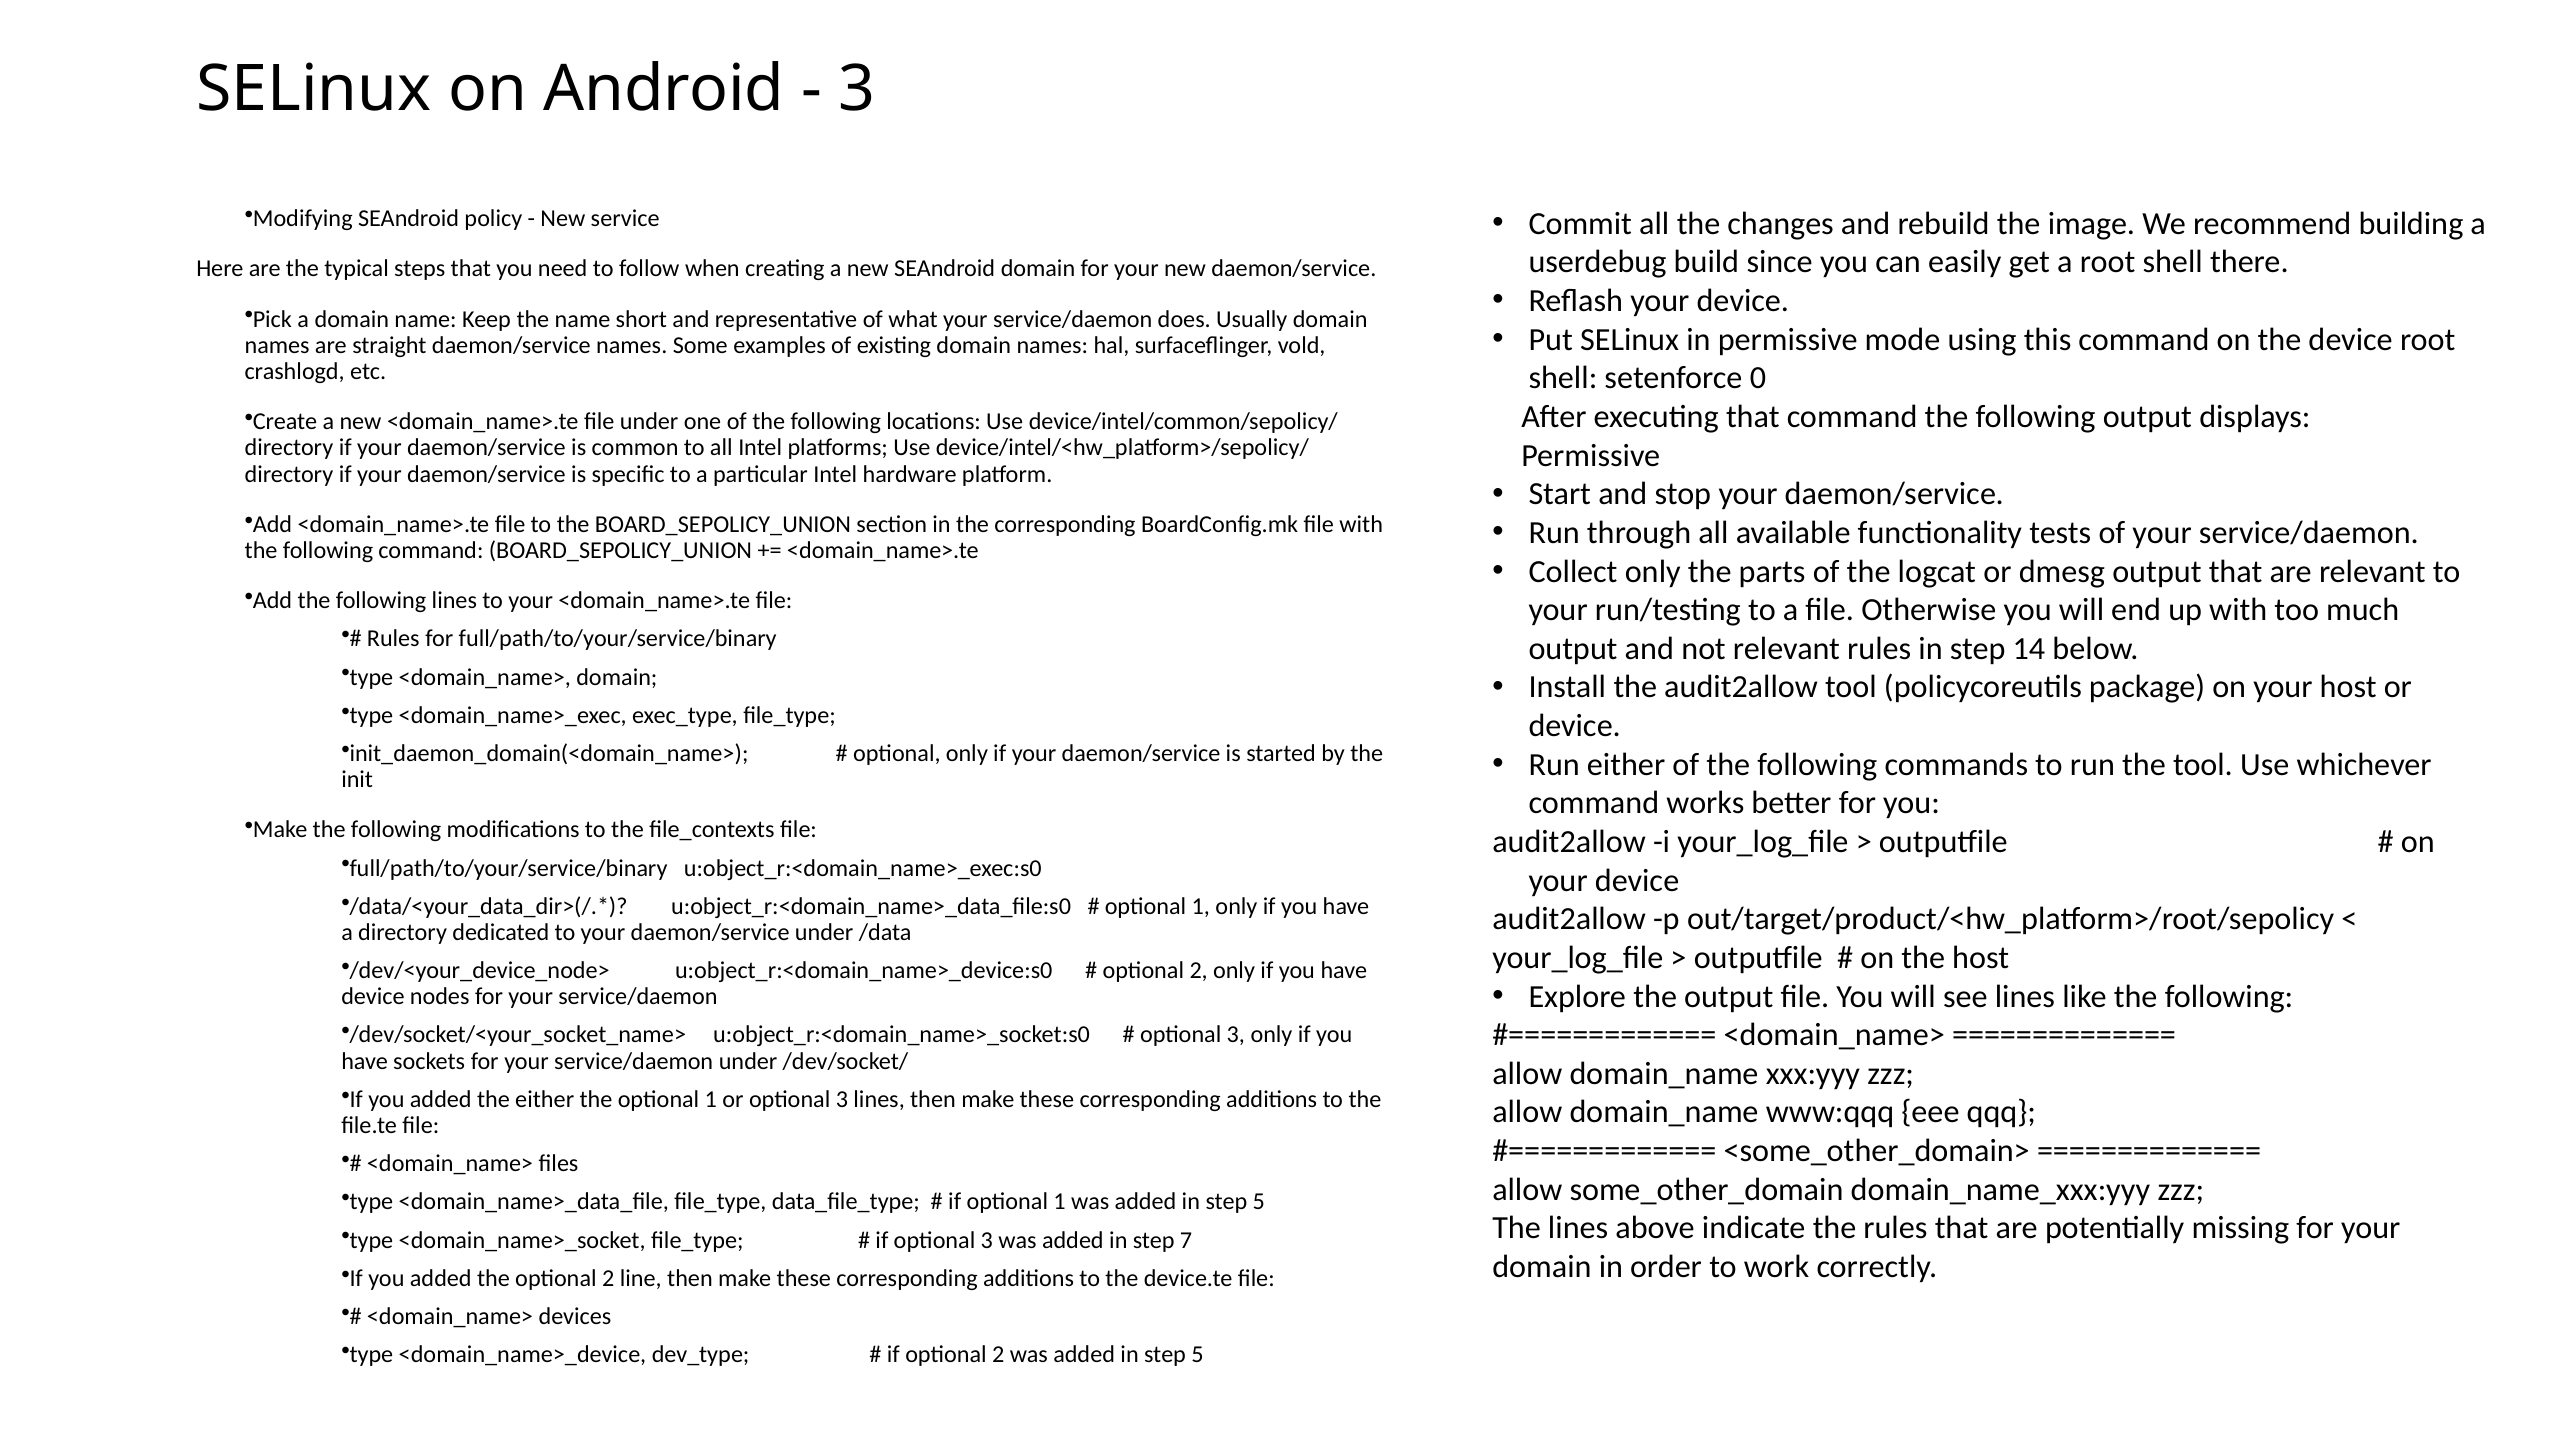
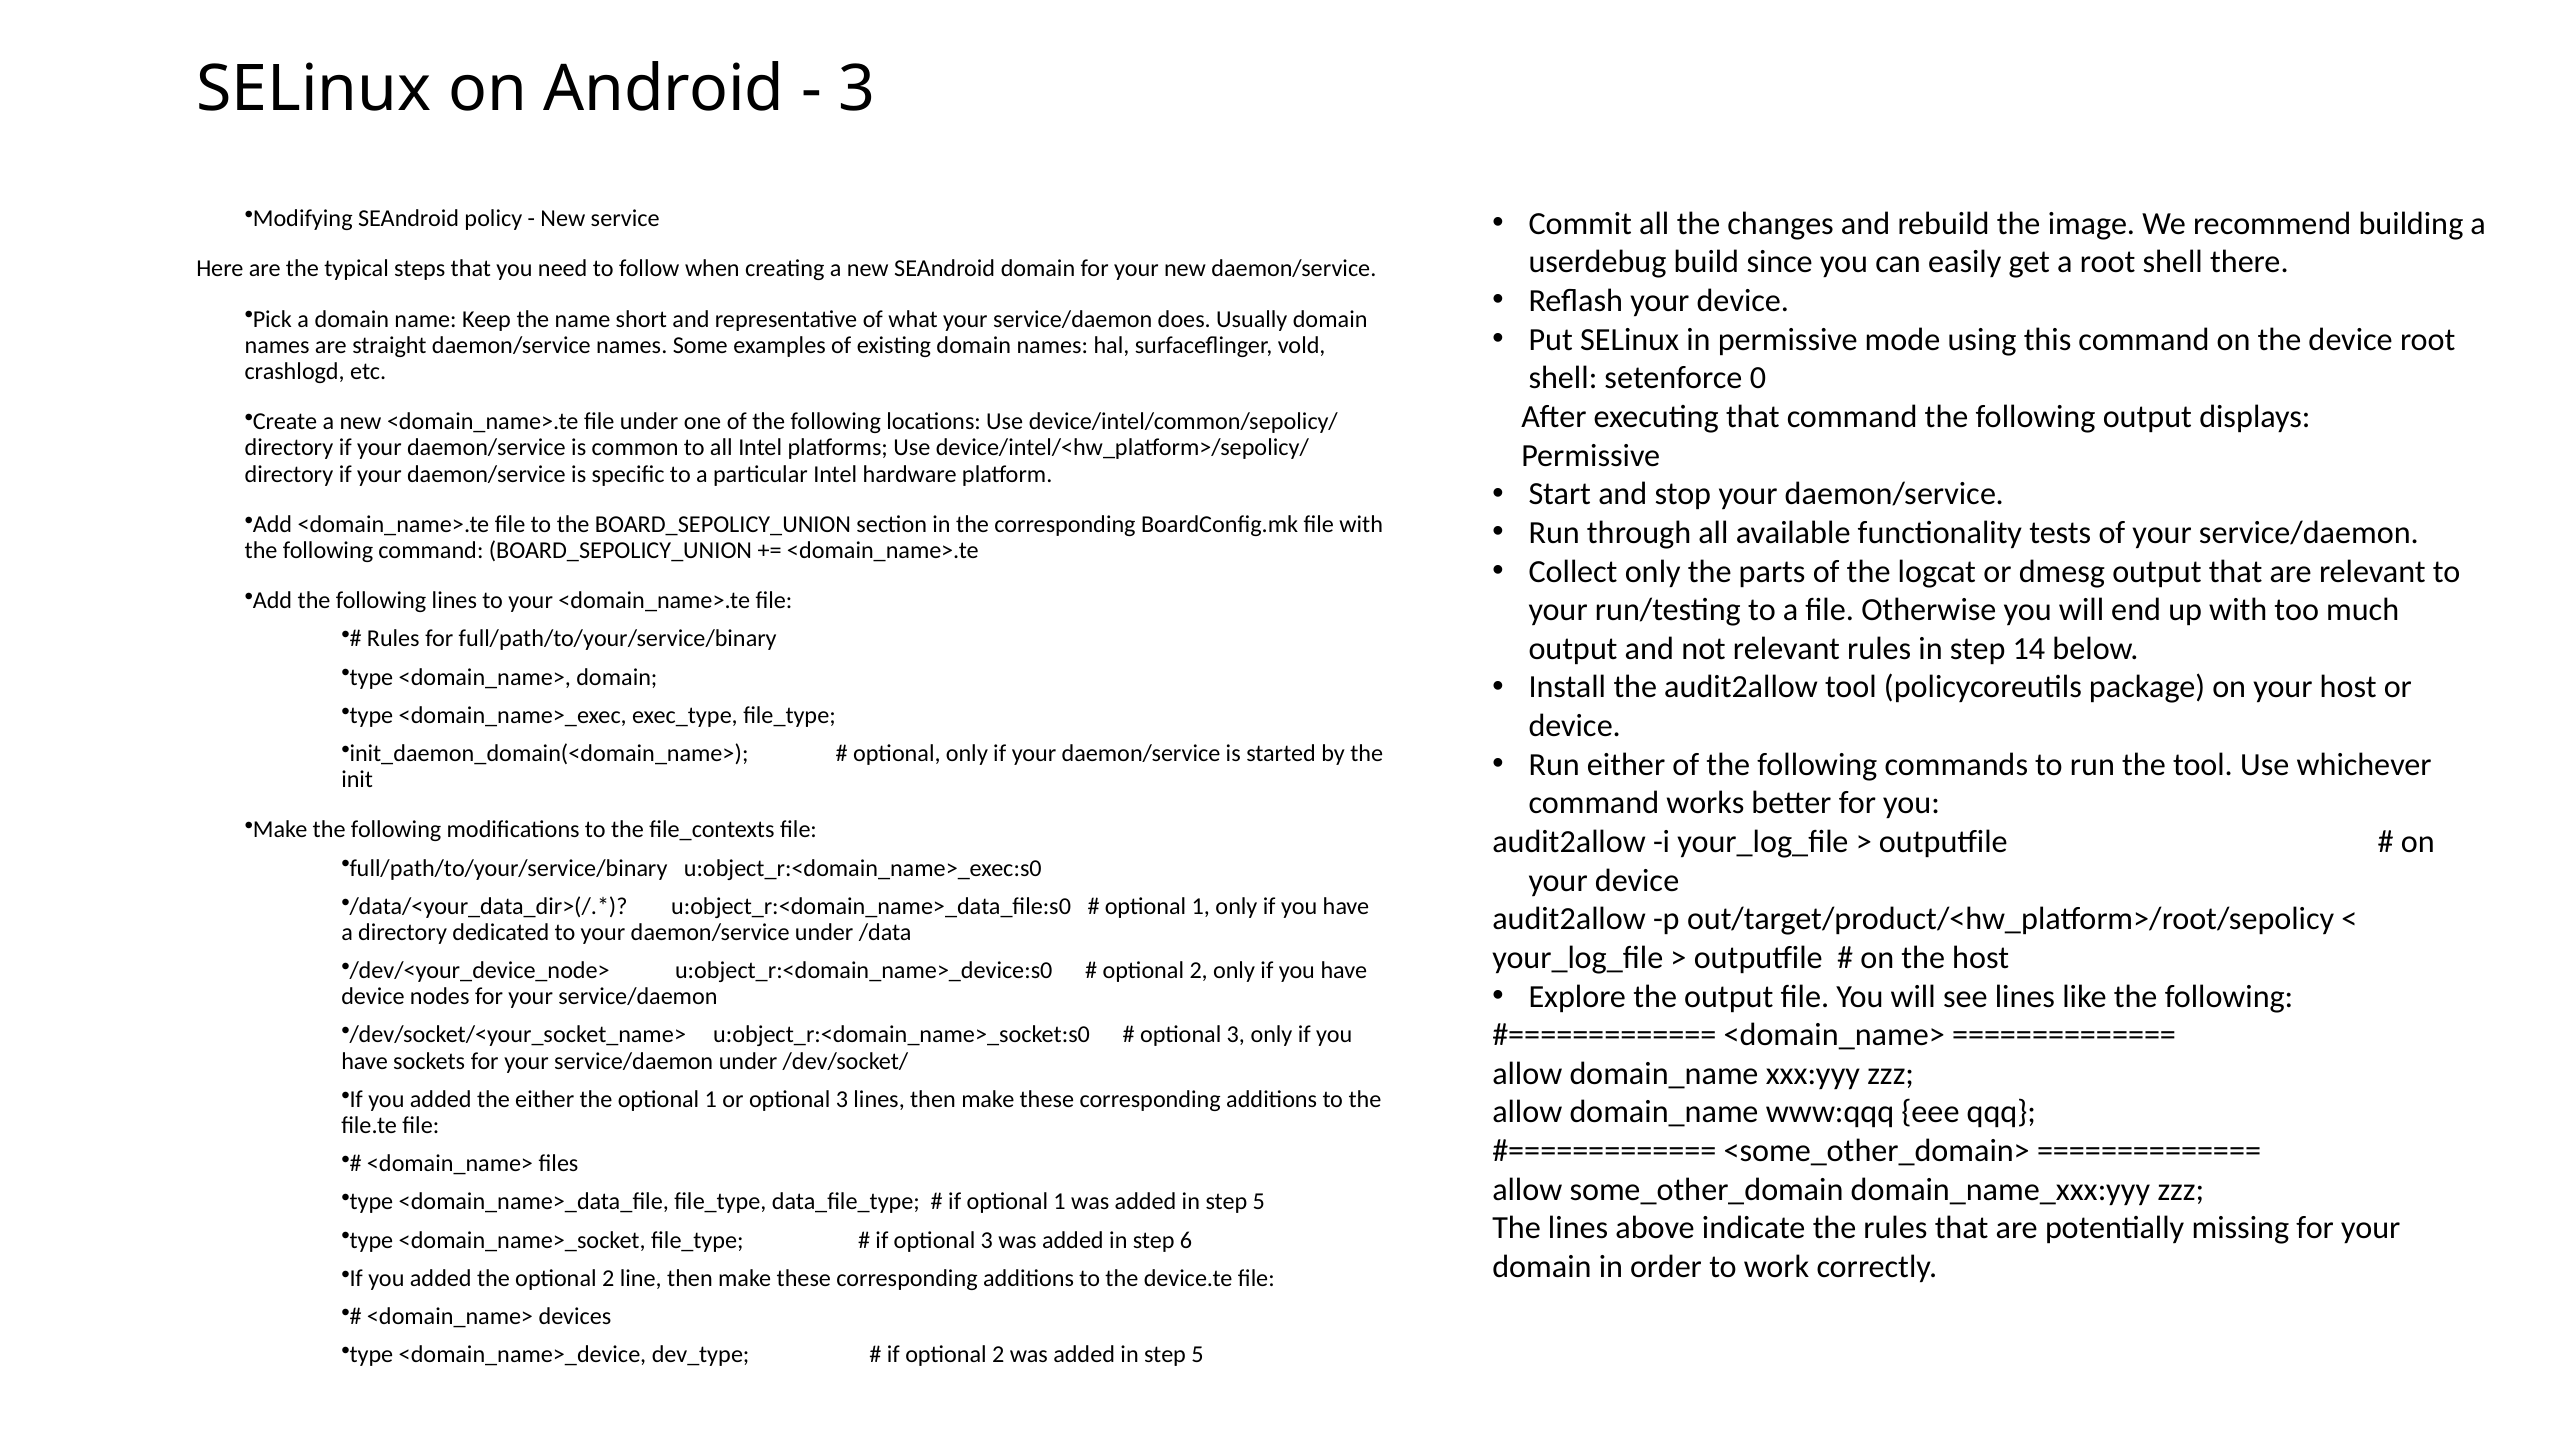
7: 7 -> 6
